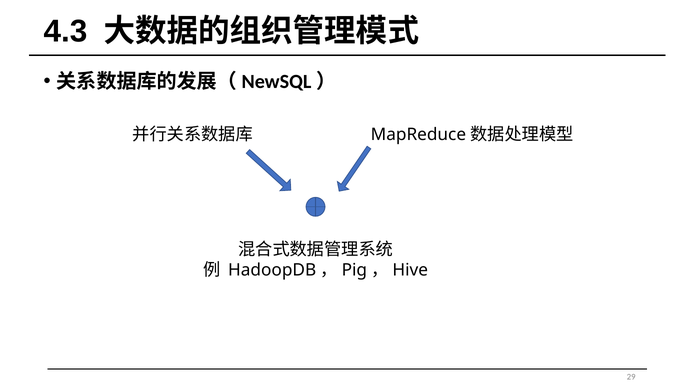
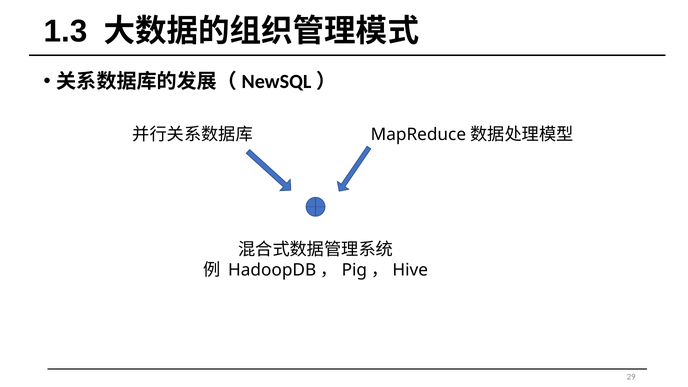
4.3: 4.3 -> 1.3
